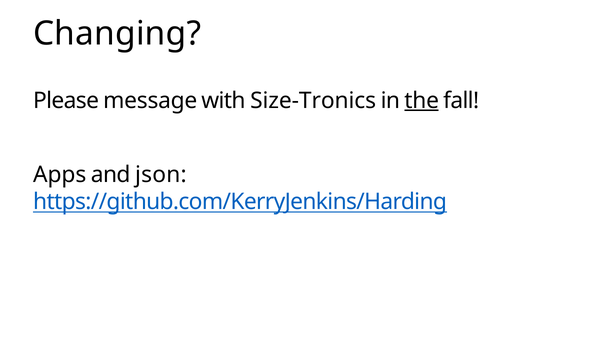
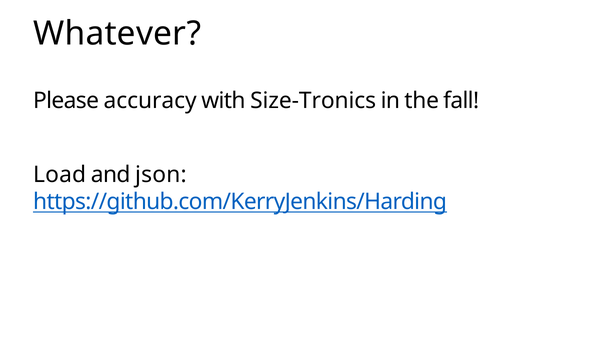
Changing: Changing -> Whatever
message: message -> accuracy
the underline: present -> none
Apps: Apps -> Load
